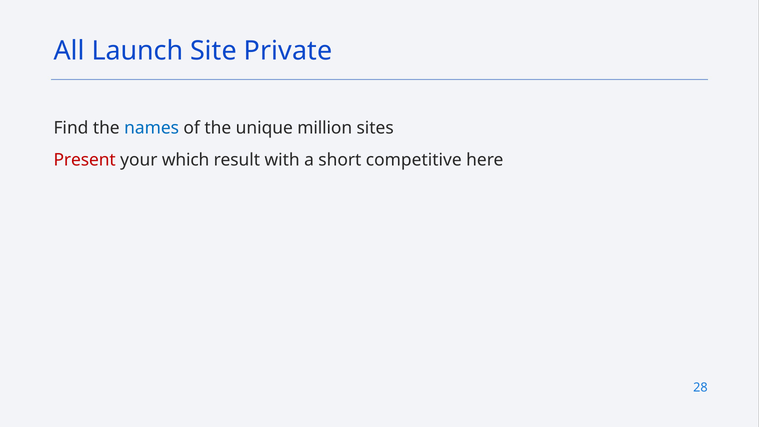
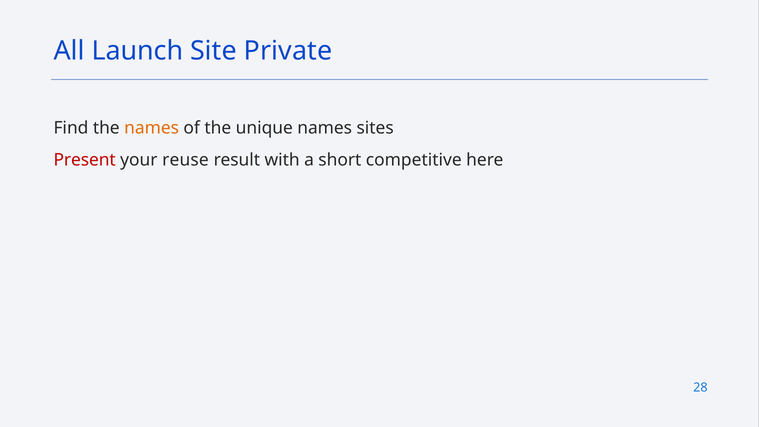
names at (152, 128) colour: blue -> orange
unique million: million -> names
which: which -> reuse
